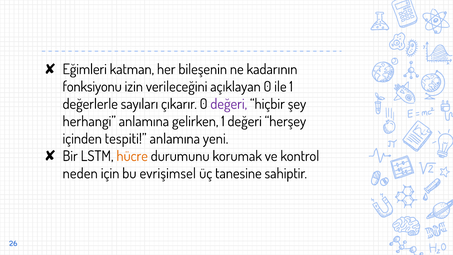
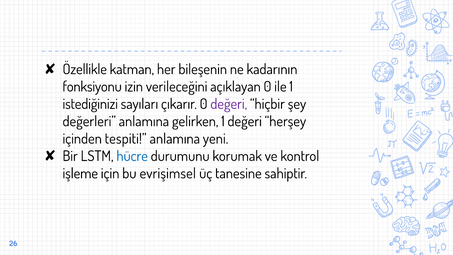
Eğimleri: Eğimleri -> Özellikle
değerlerle: değerlerle -> istediğinizi
herhangi: herhangi -> değerleri
hücre colour: orange -> blue
neden: neden -> işleme
